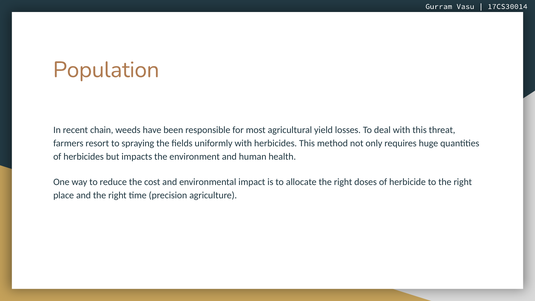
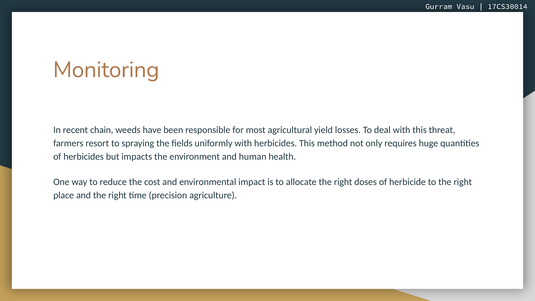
Population: Population -> Monitoring
